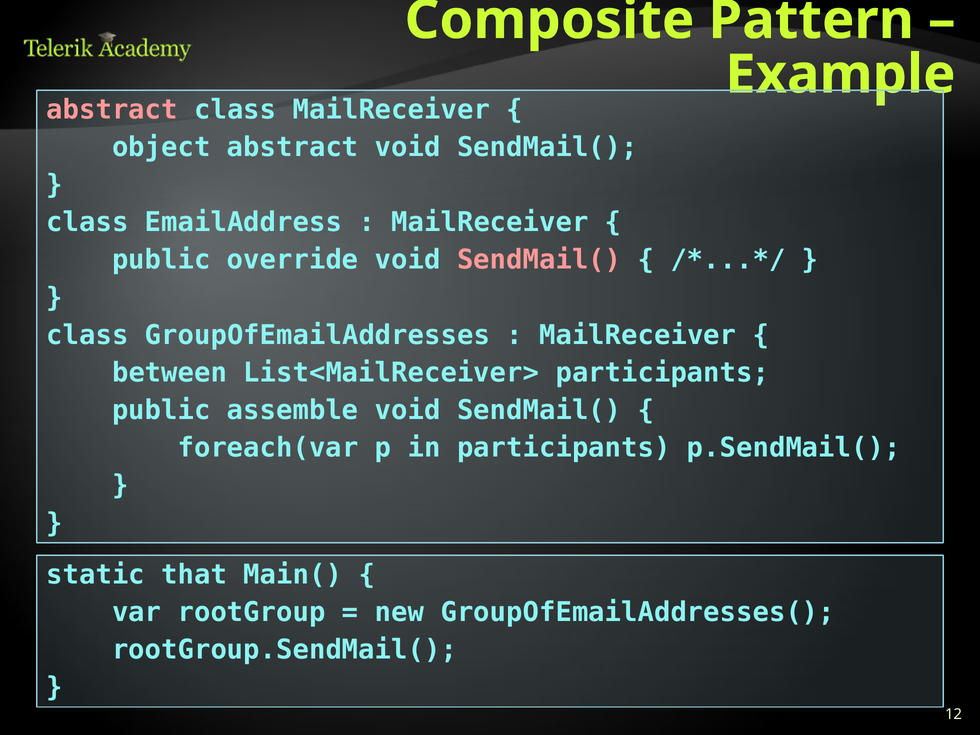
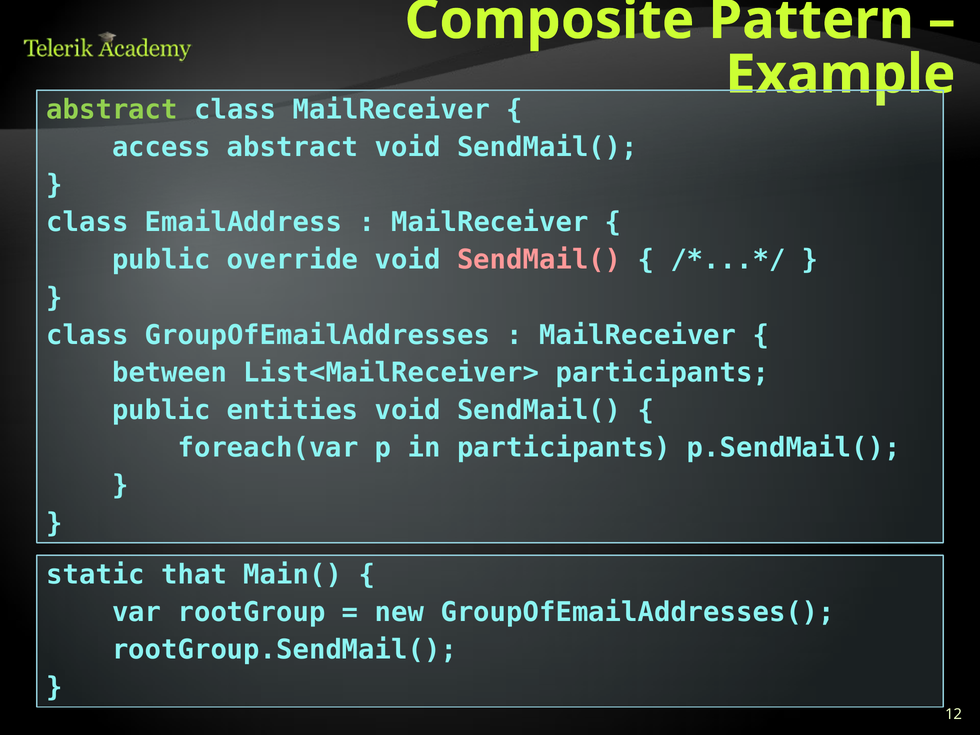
abstract at (112, 110) colour: pink -> light green
object: object -> access
assemble: assemble -> entities
